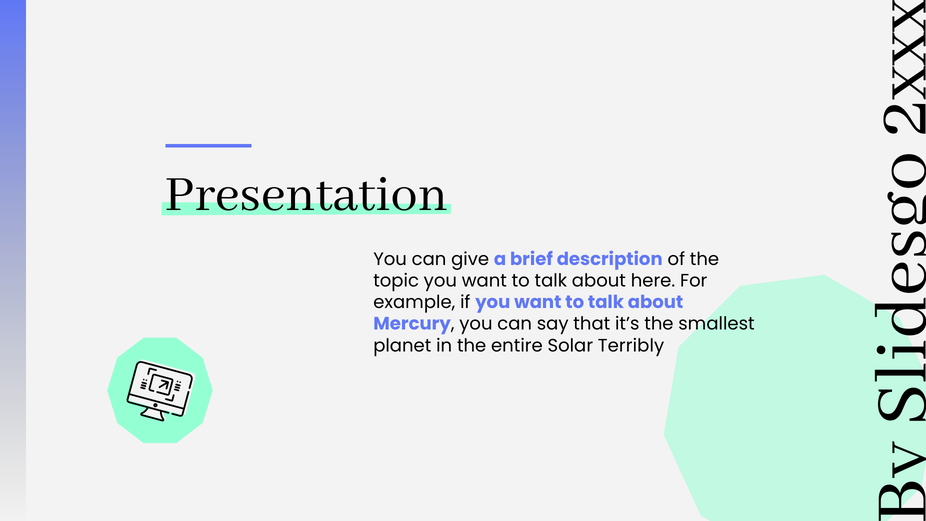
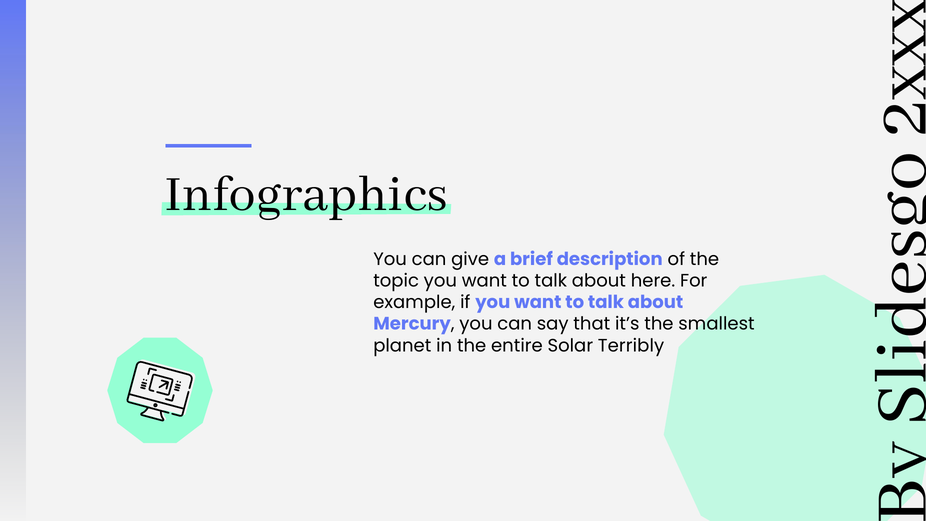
Presentation: Presentation -> Infographics
